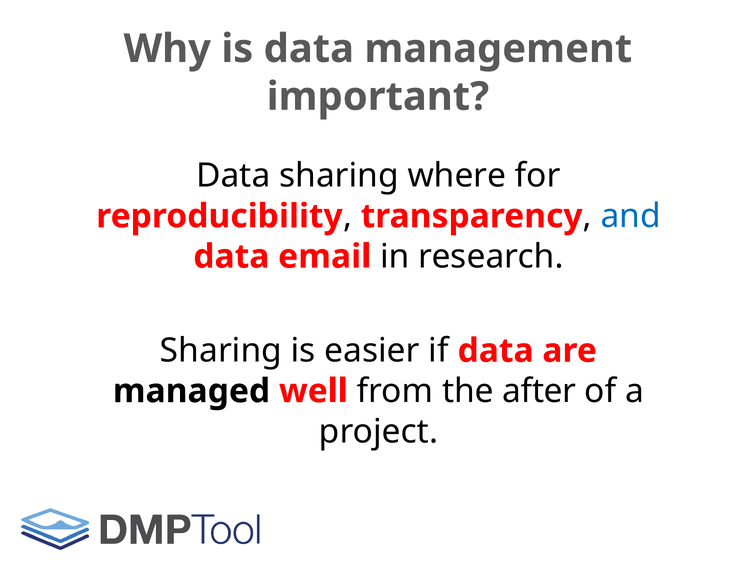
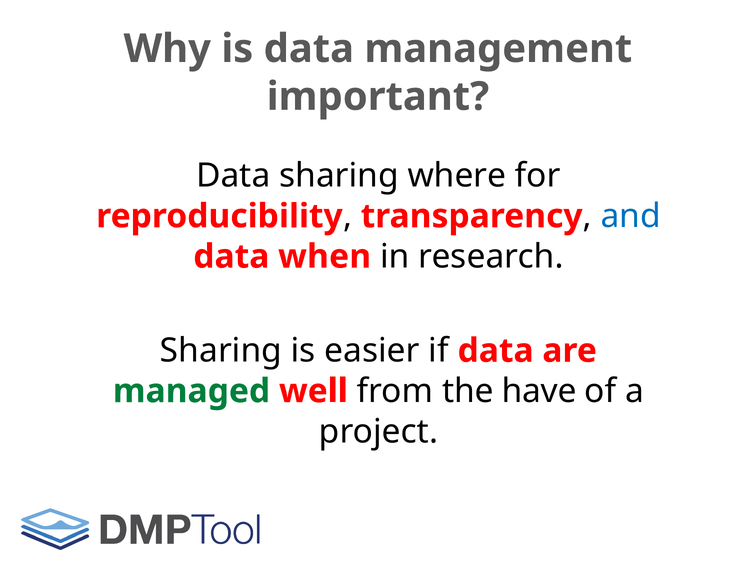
email: email -> when
managed colour: black -> green
after: after -> have
